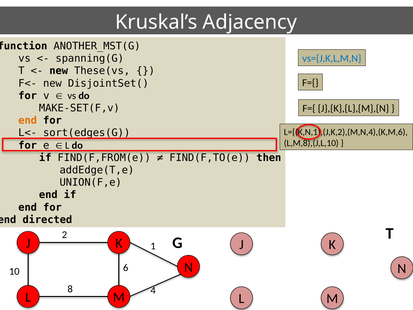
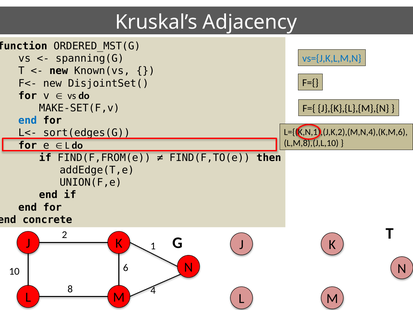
ANOTHER_MST(G: ANOTHER_MST(G -> ORDERED_MST(G
These(vs: These(vs -> Known(vs
end at (28, 120) colour: orange -> blue
directed: directed -> concrete
